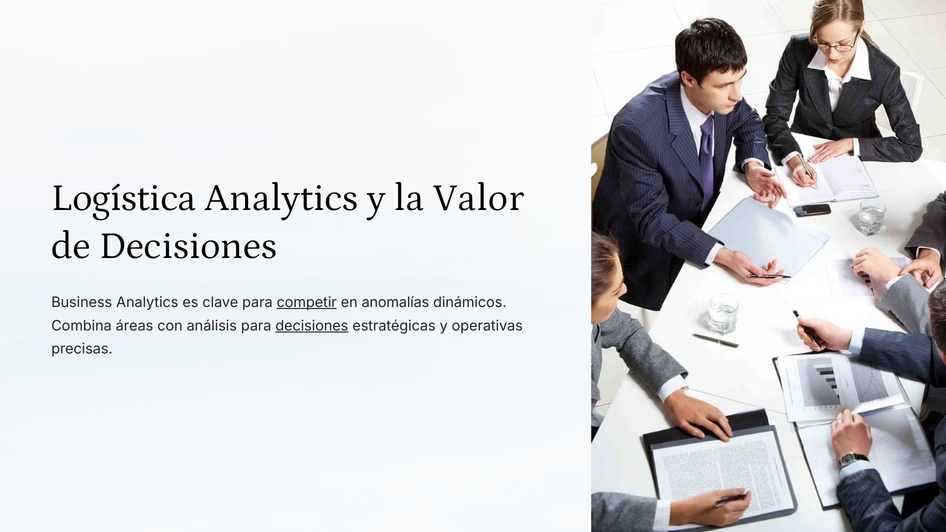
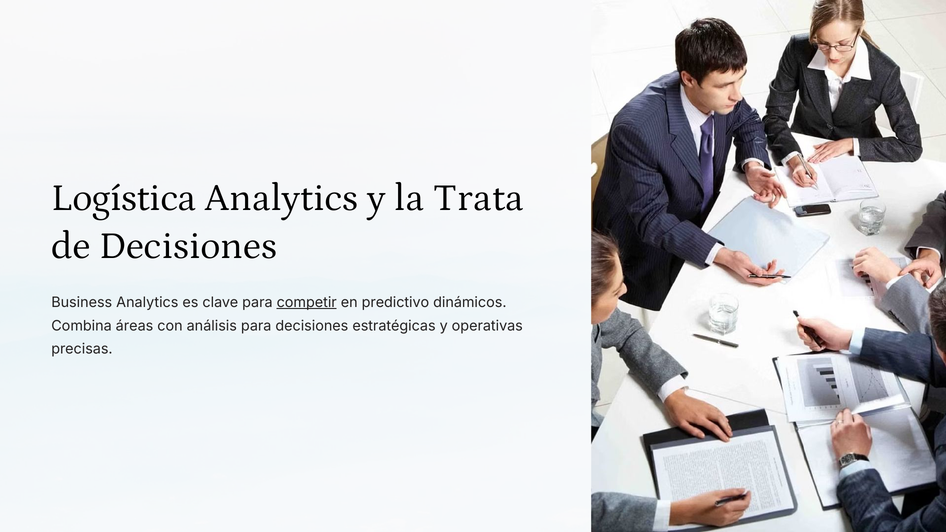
Valor: Valor -> Trata
anomalías: anomalías -> predictivo
decisiones at (312, 326) underline: present -> none
